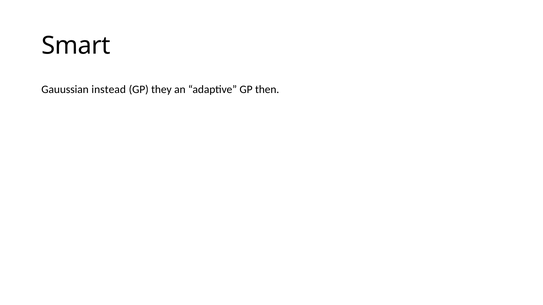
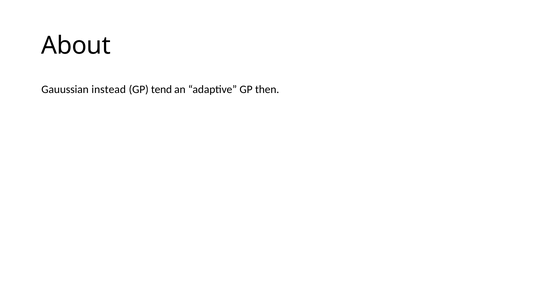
Smart: Smart -> About
they: they -> tend
